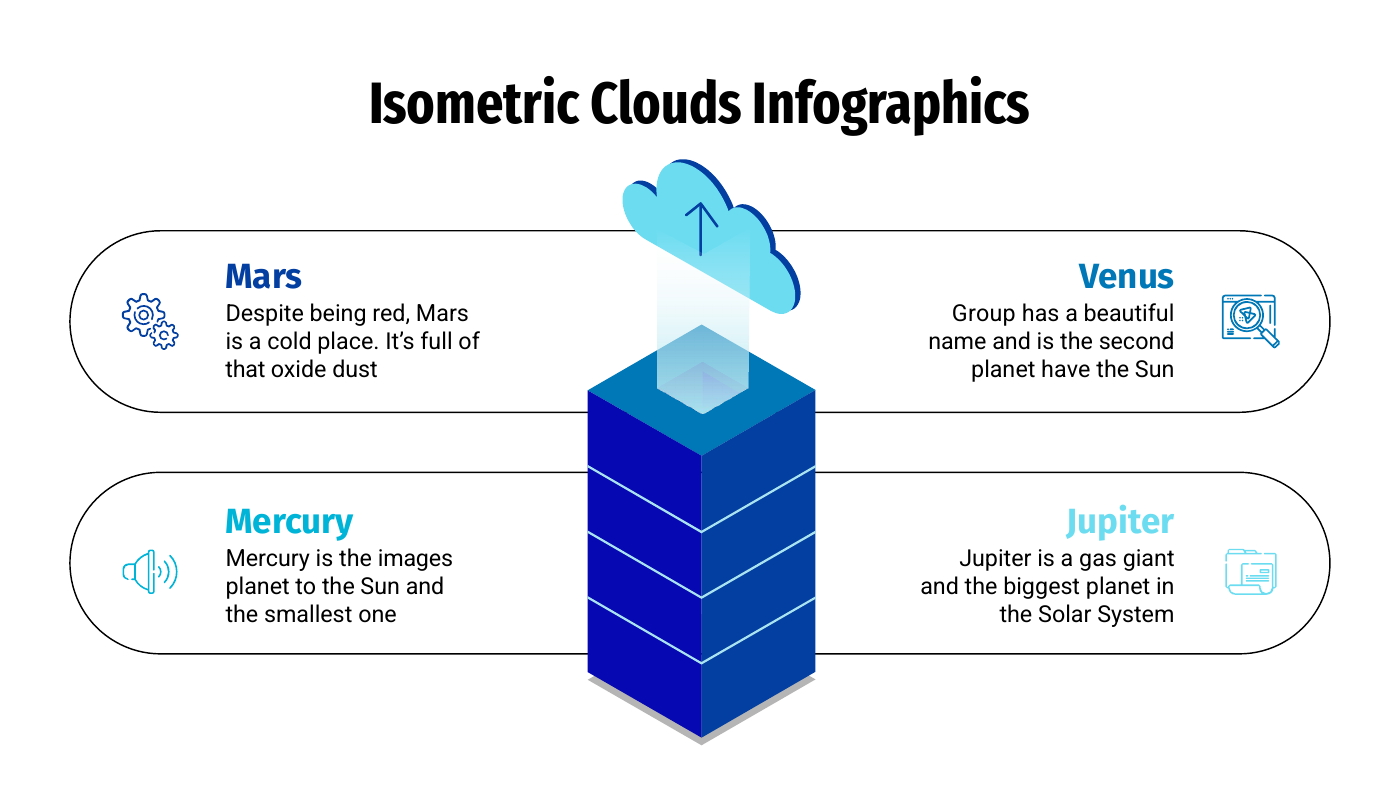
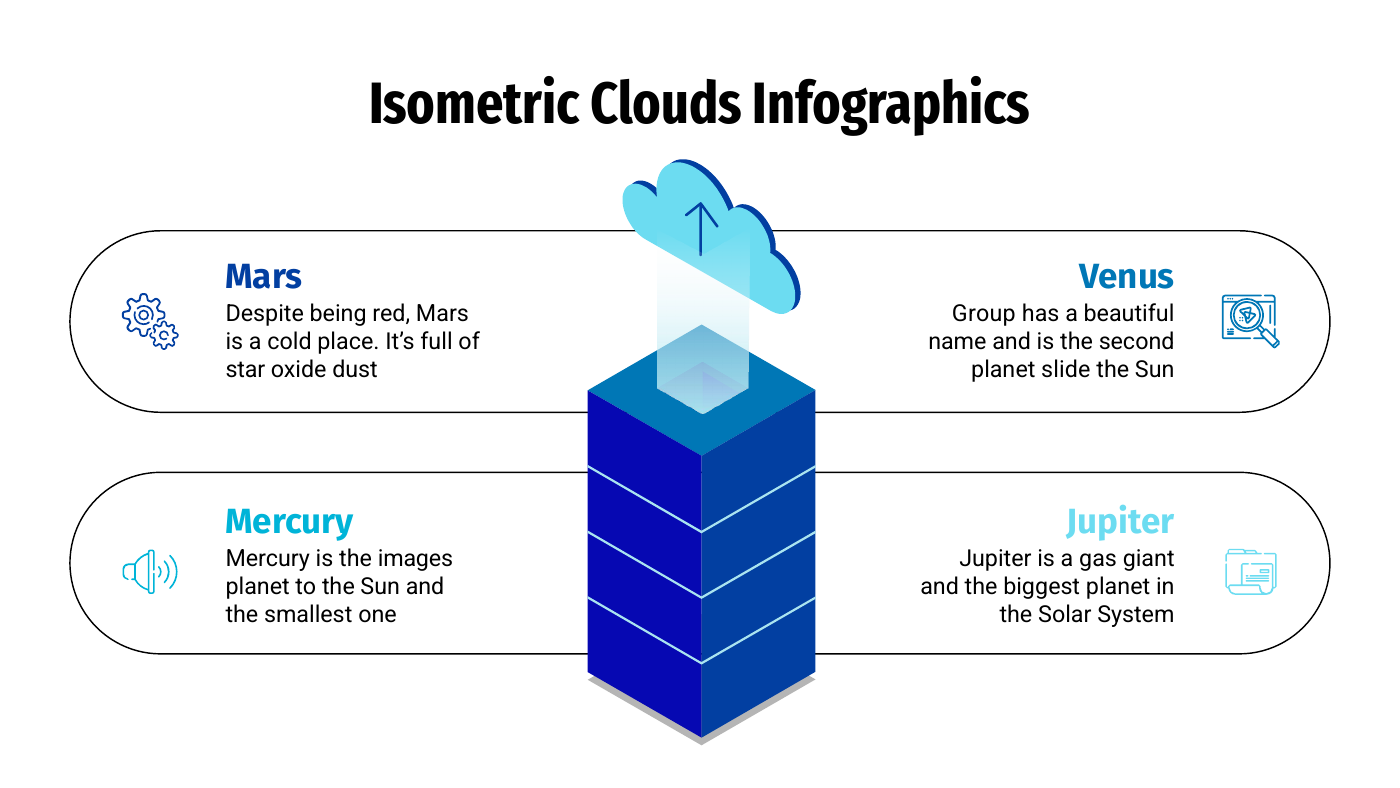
that: that -> star
have: have -> slide
